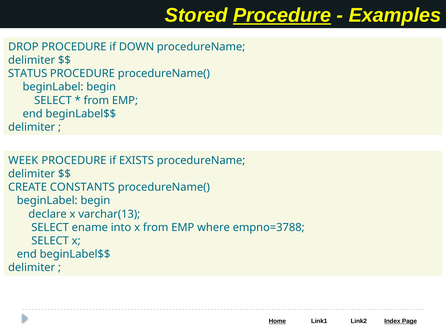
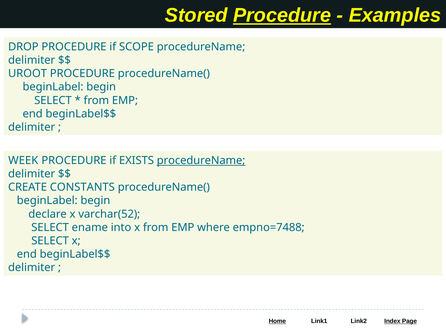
DOWN: DOWN -> SCOPE
STATUS: STATUS -> UROOT
procedureName at (201, 161) underline: none -> present
varchar(13: varchar(13 -> varchar(52
empno=3788: empno=3788 -> empno=7488
